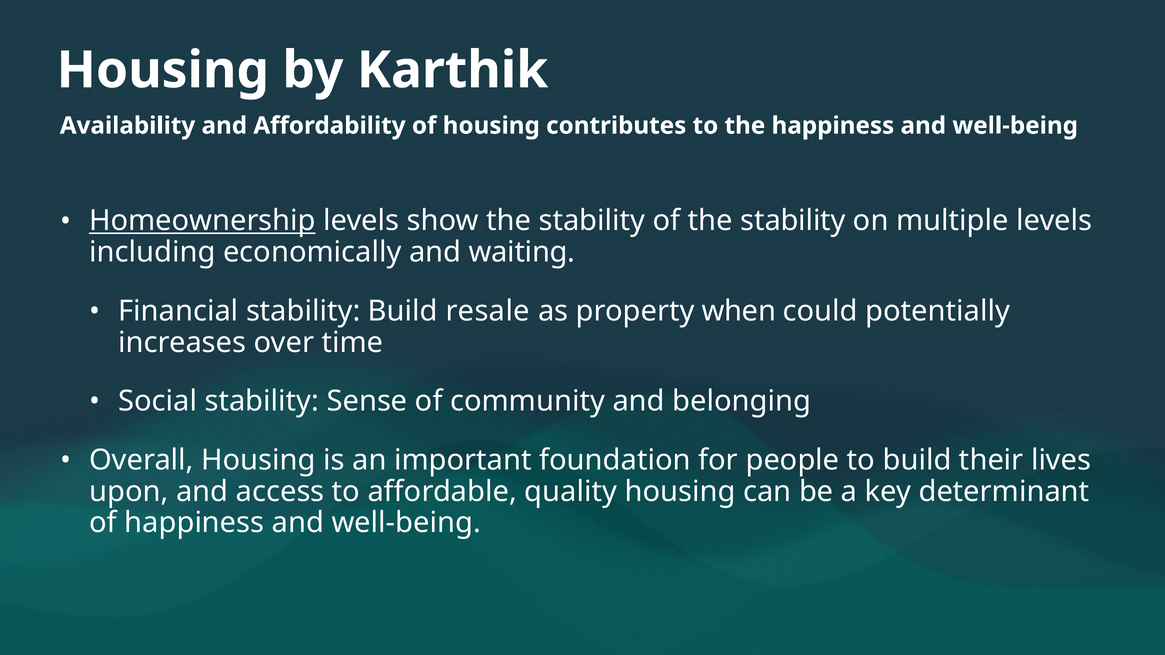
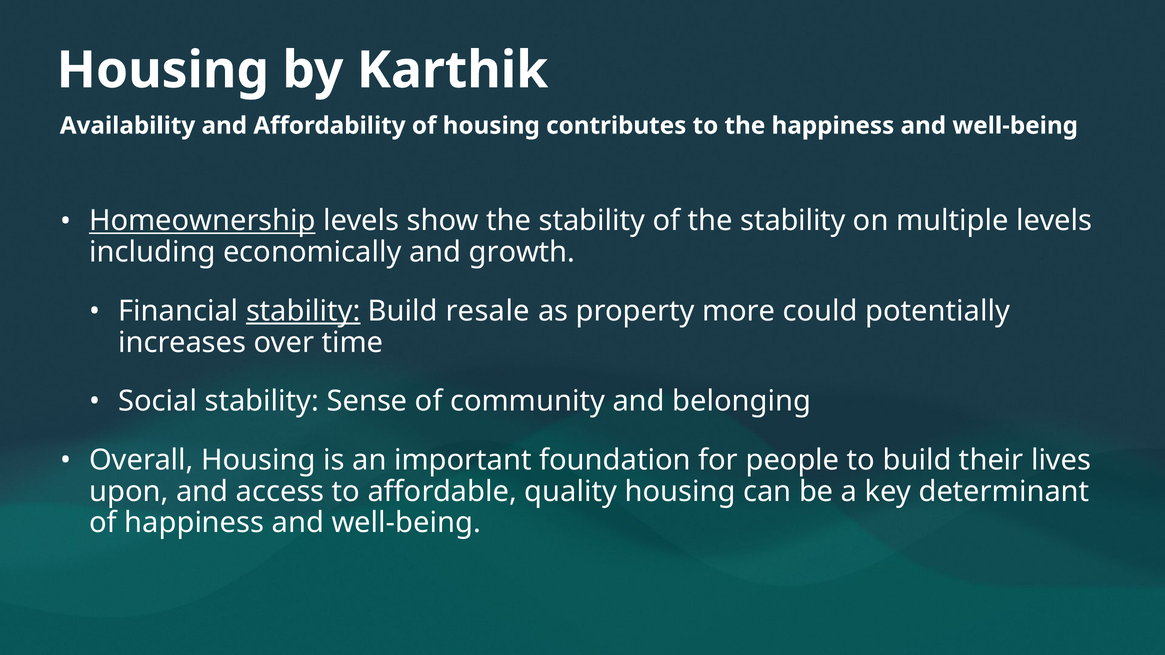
waiting: waiting -> growth
stability at (303, 311) underline: none -> present
when: when -> more
